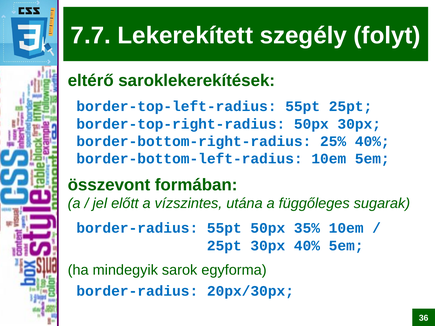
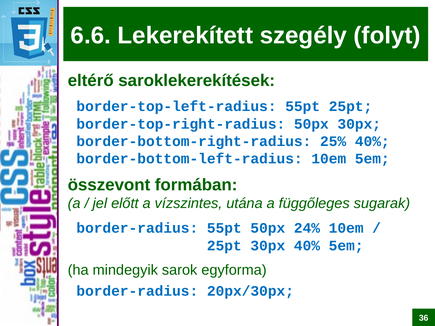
7.7: 7.7 -> 6.6
35%: 35% -> 24%
